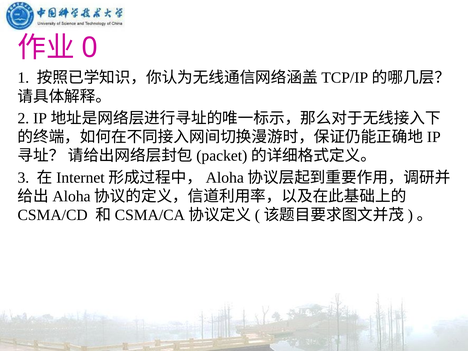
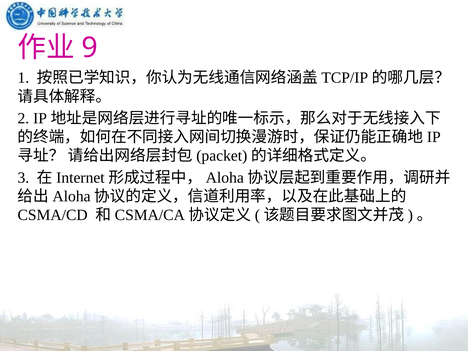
0: 0 -> 9
